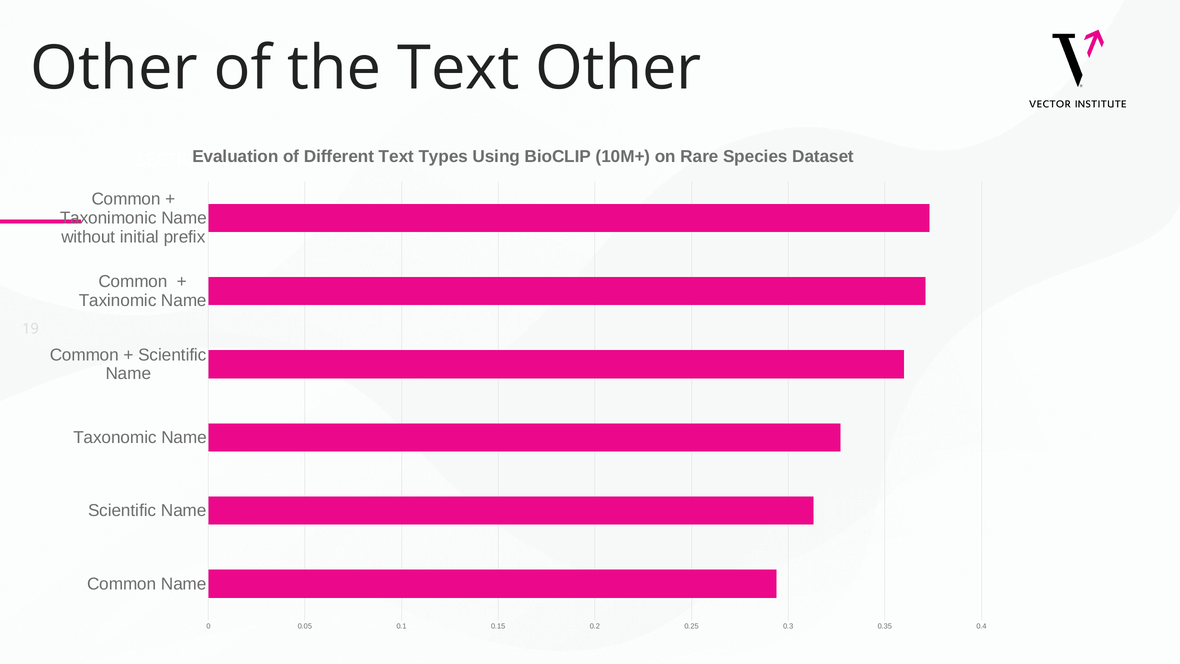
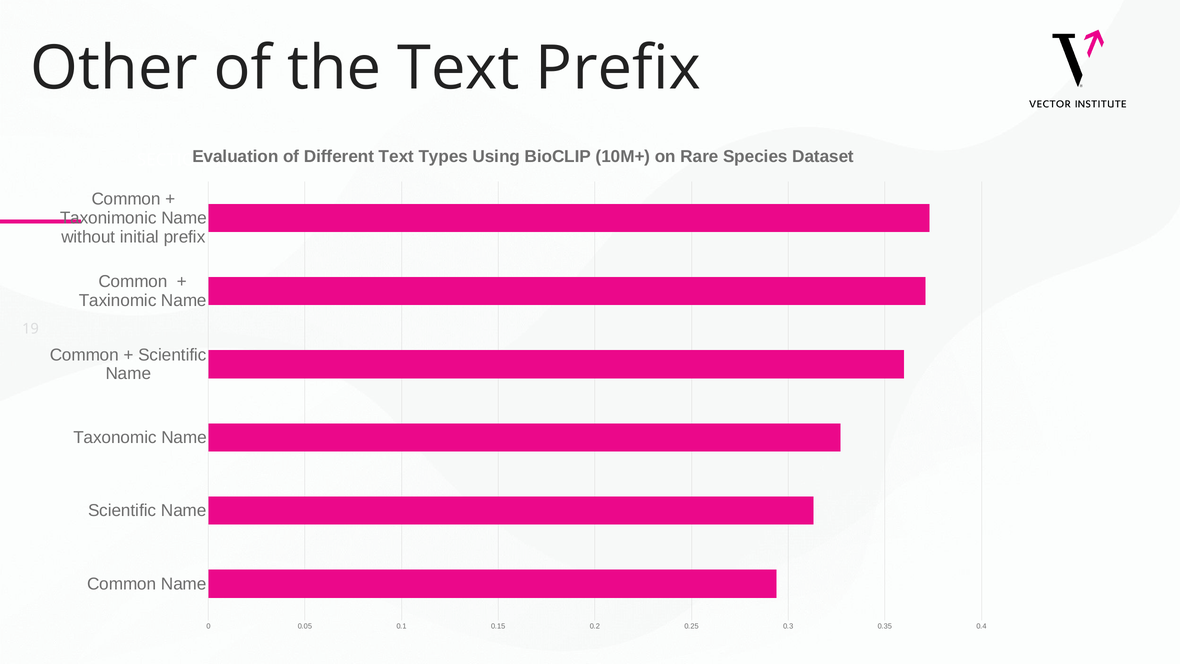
Text Other: Other -> Prefix
